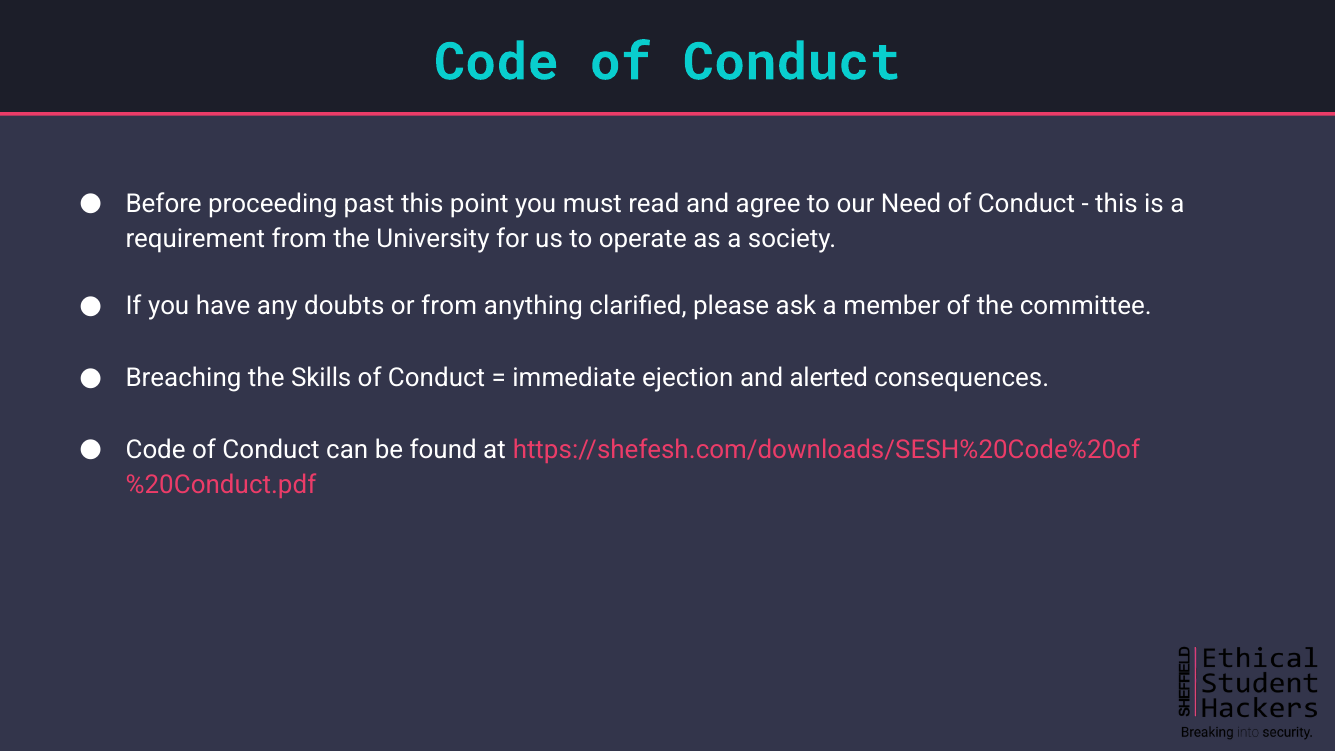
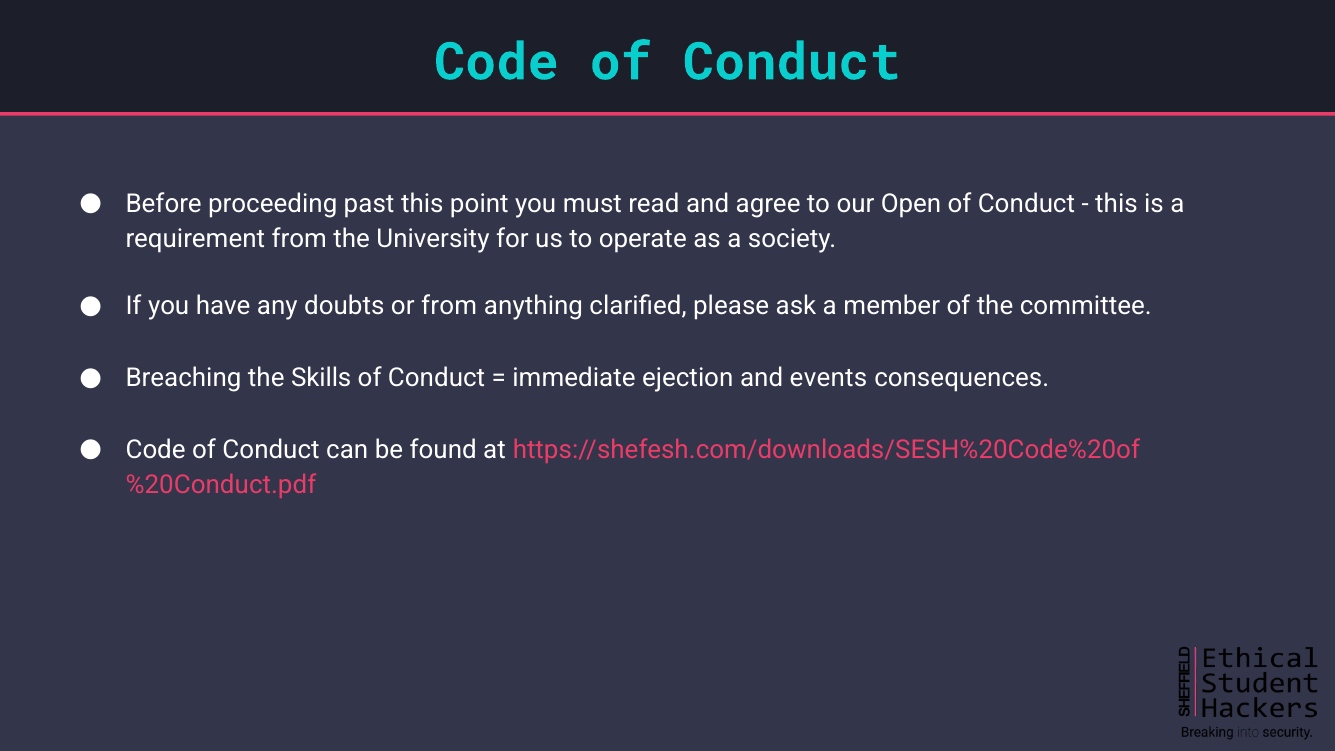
Need: Need -> Open
alerted: alerted -> events
